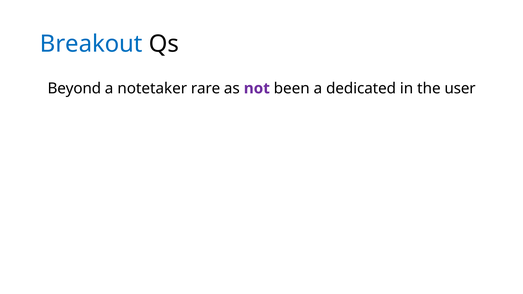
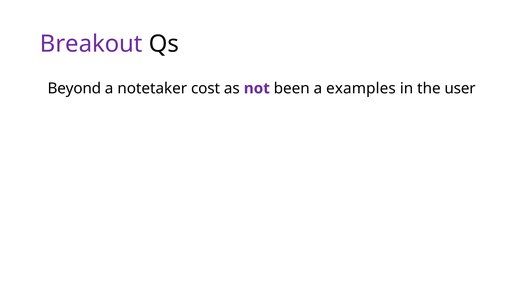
Breakout colour: blue -> purple
rare: rare -> cost
dedicated: dedicated -> examples
